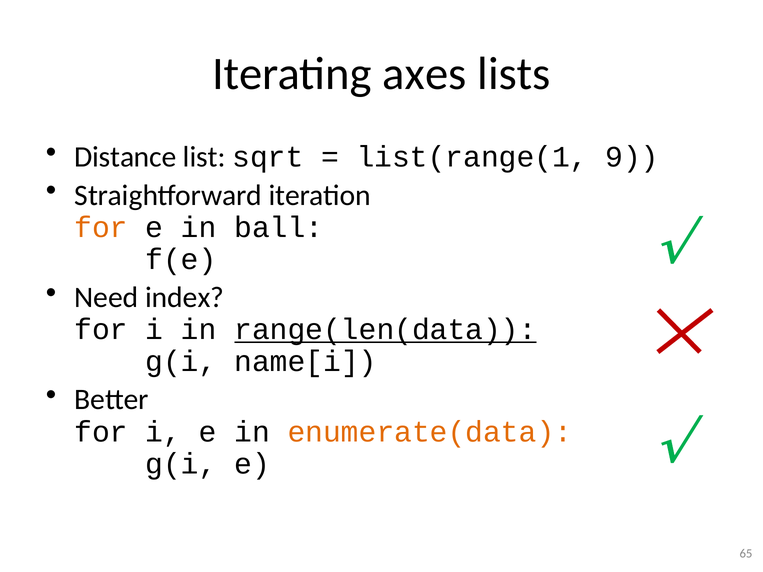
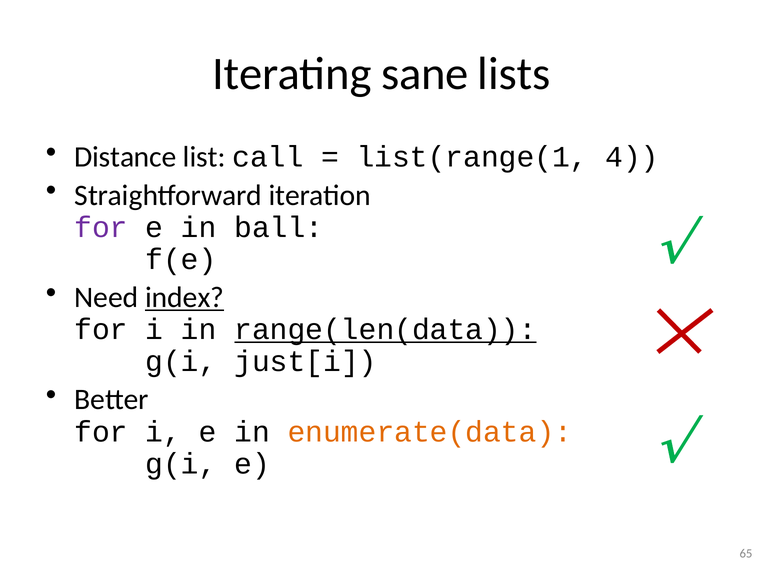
axes: axes -> sane
sqrt: sqrt -> call
9: 9 -> 4
for at (101, 227) colour: orange -> purple
index underline: none -> present
name[i: name[i -> just[i
